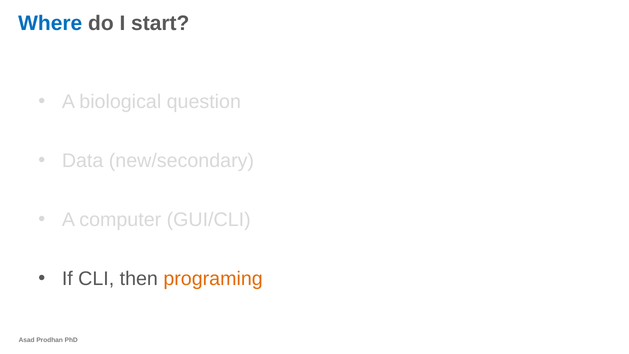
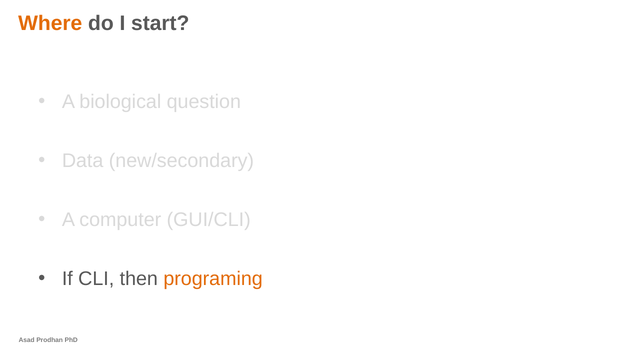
Where colour: blue -> orange
